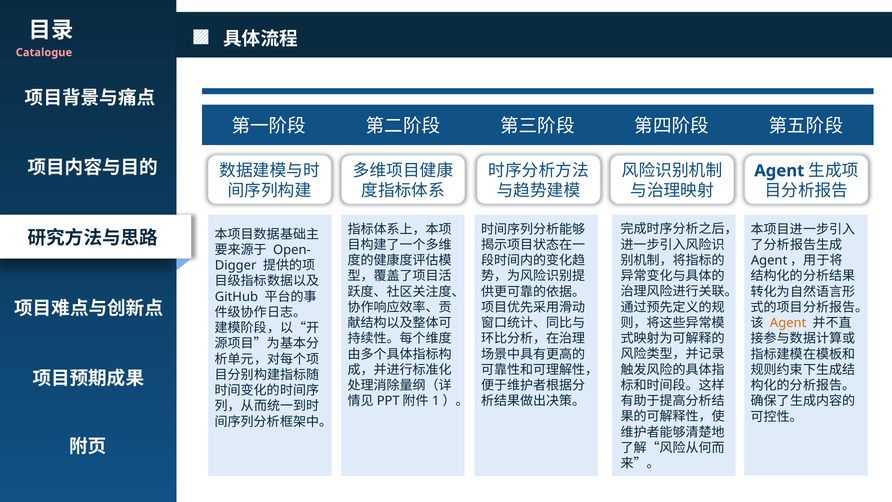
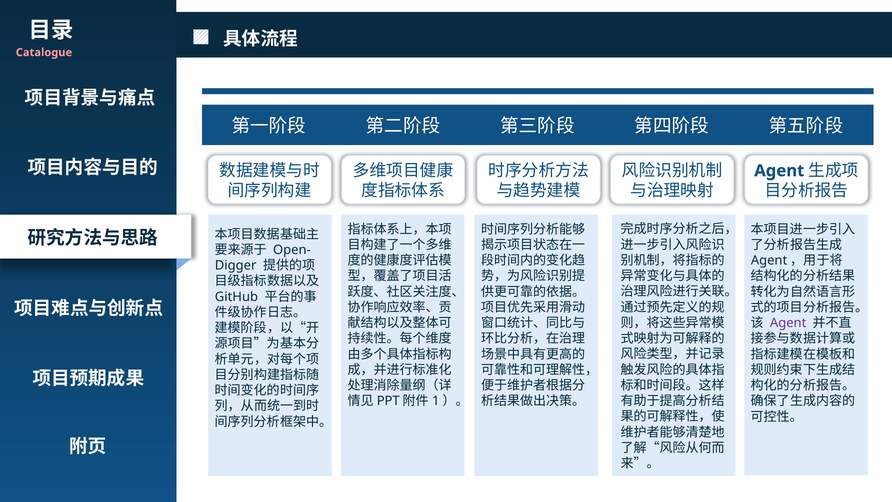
Agent at (788, 323) colour: orange -> purple
